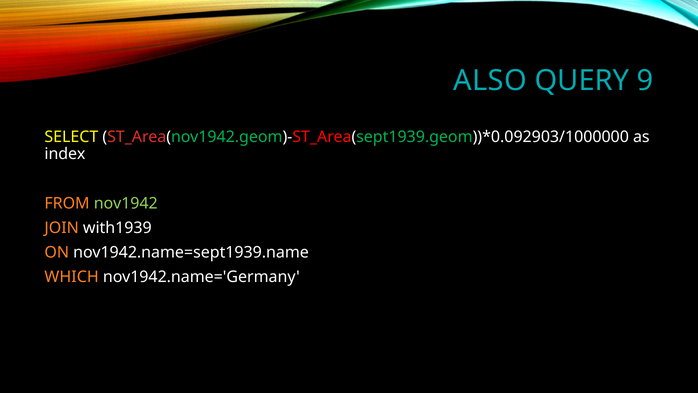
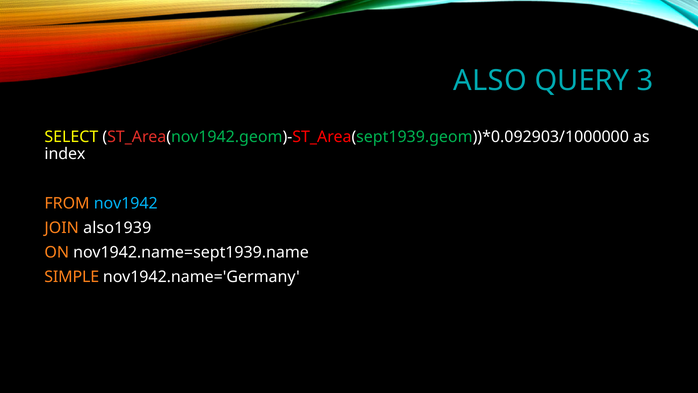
9: 9 -> 3
nov1942 colour: light green -> light blue
with1939: with1939 -> also1939
WHICH: WHICH -> SIMPLE
